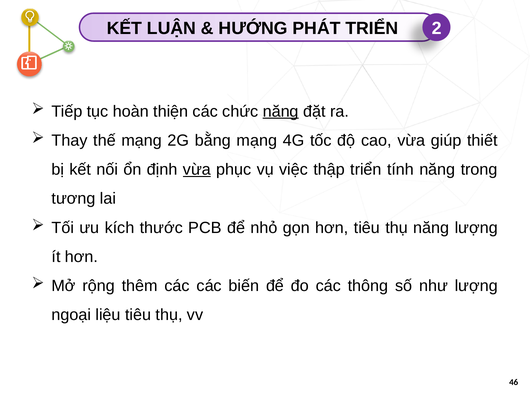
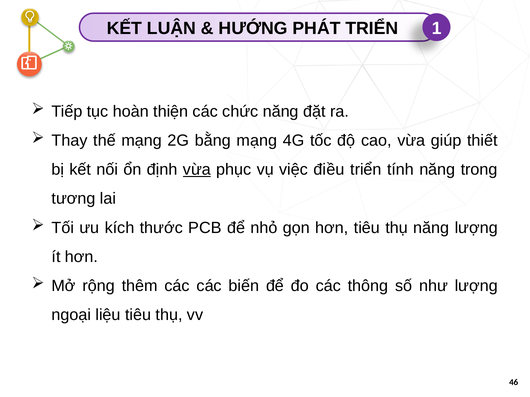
2: 2 -> 1
năng at (281, 111) underline: present -> none
thập: thập -> điều
